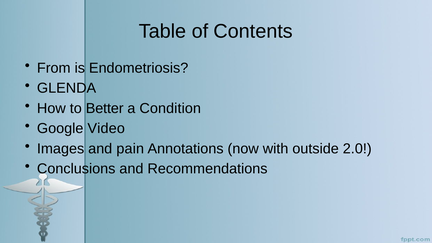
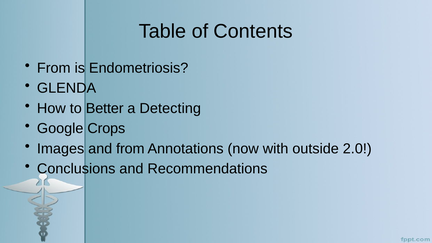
Condition: Condition -> Detecting
Video: Video -> Crops
and pain: pain -> from
